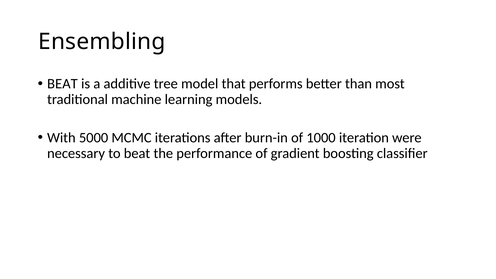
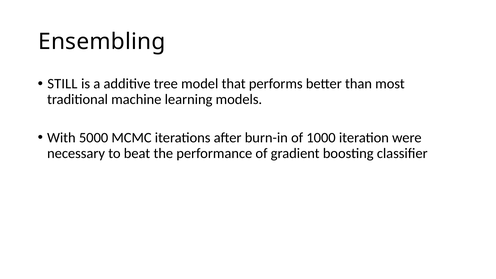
BEAT at (62, 84): BEAT -> STILL
